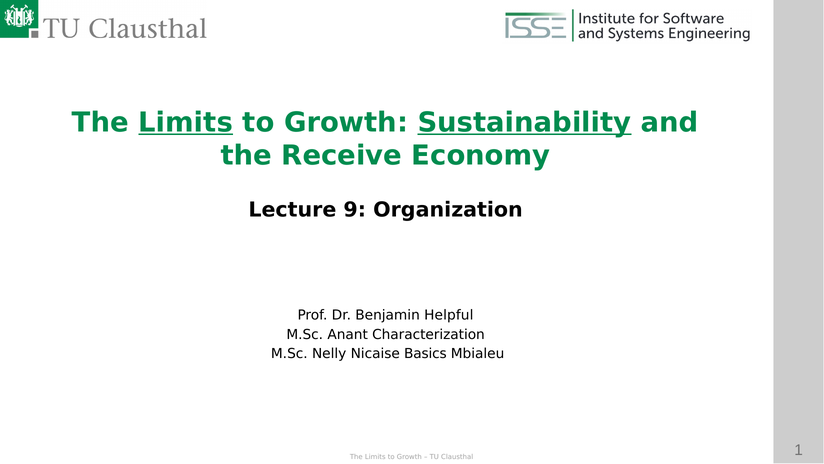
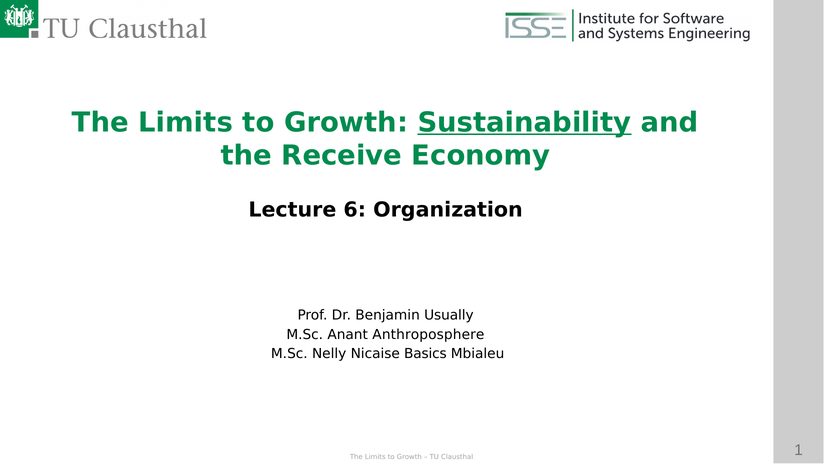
Limits at (186, 122) underline: present -> none
9: 9 -> 6
Helpful: Helpful -> Usually
Characterization: Characterization -> Anthroposphere
